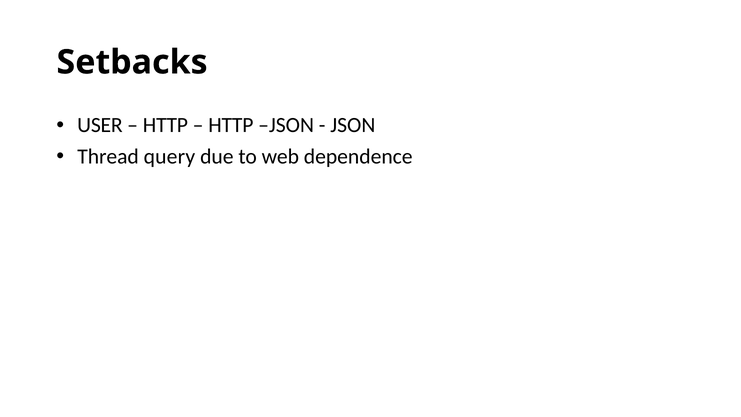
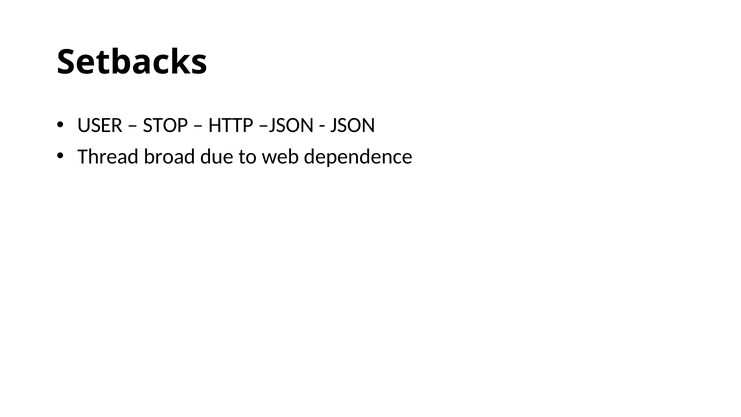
HTTP at (165, 125): HTTP -> STOP
query: query -> broad
